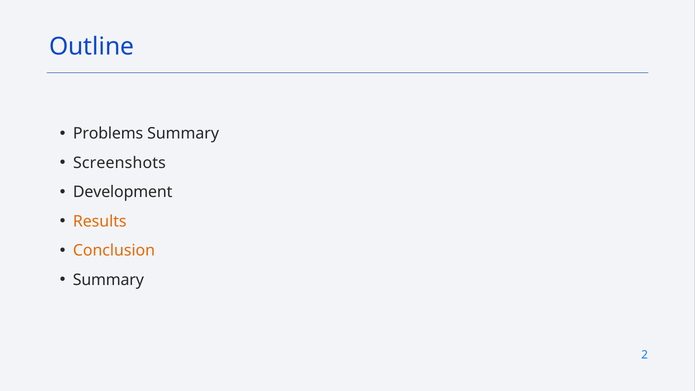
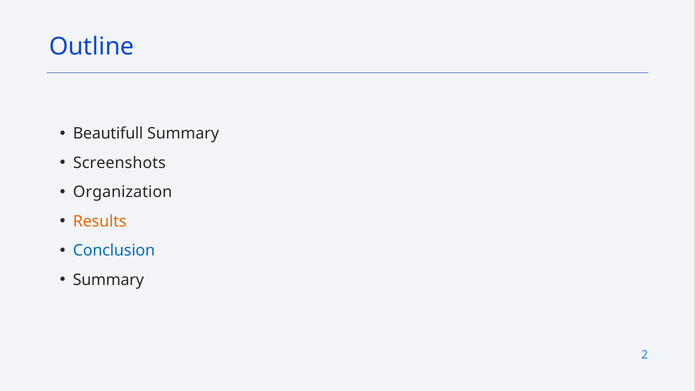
Problems: Problems -> Beautifull
Development: Development -> Organization
Conclusion colour: orange -> blue
